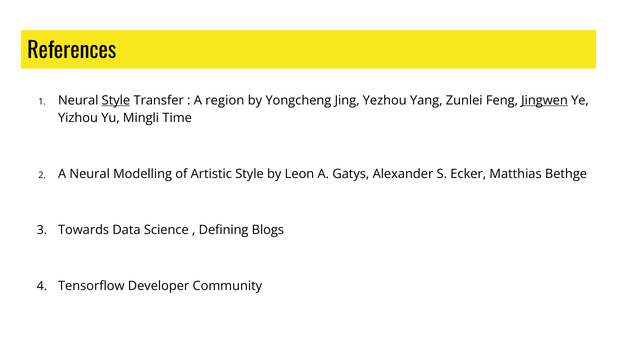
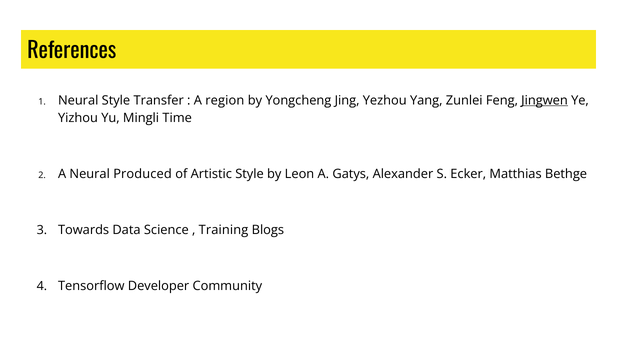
Style at (116, 100) underline: present -> none
Modelling: Modelling -> Produced
Defining: Defining -> Training
